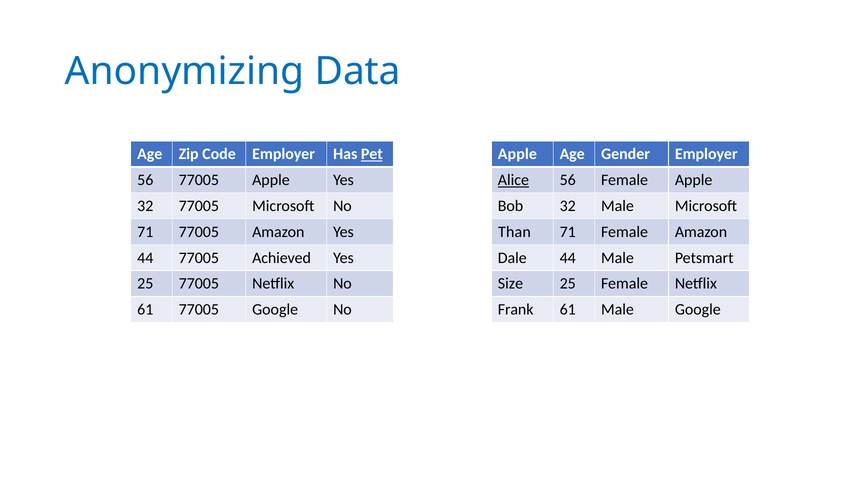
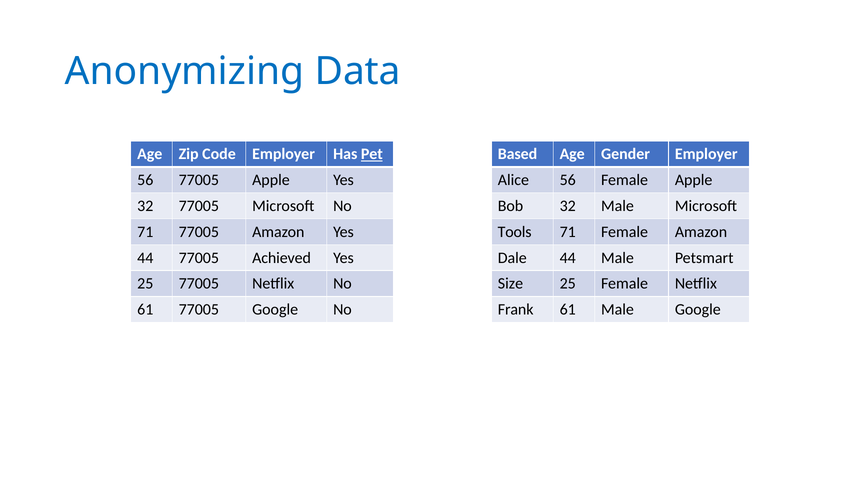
Apple at (517, 154): Apple -> Based
Alice underline: present -> none
Than: Than -> Tools
